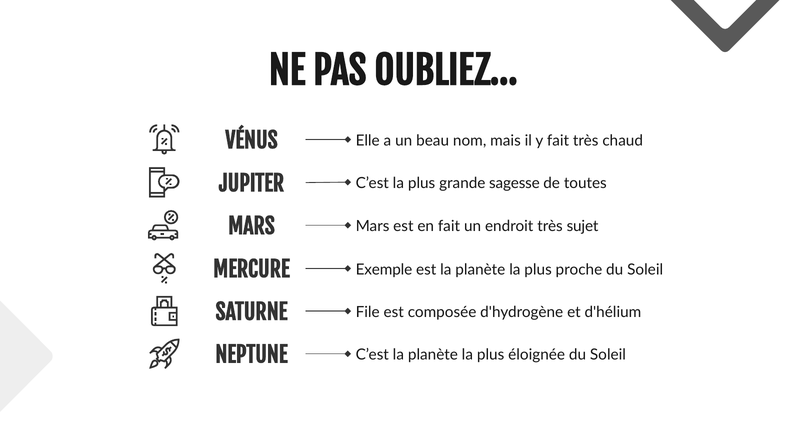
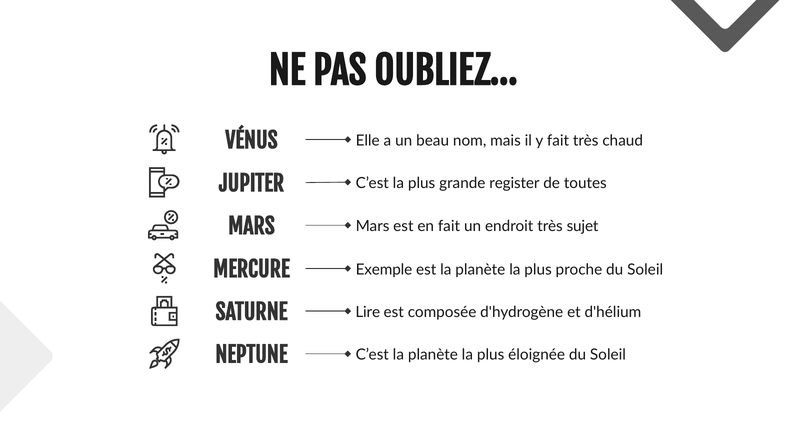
sagesse: sagesse -> register
File: File -> Lire
